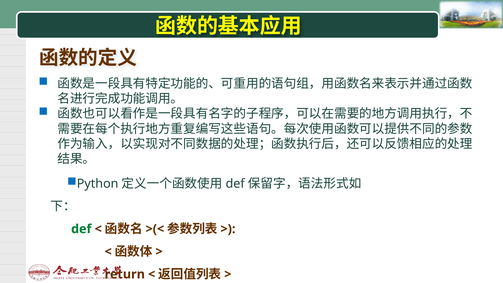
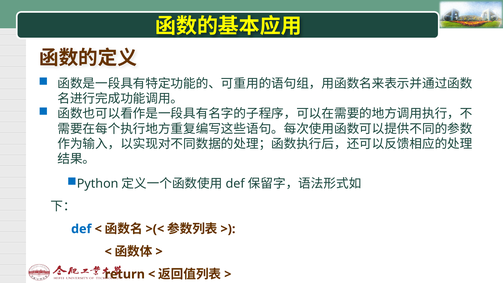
def colour: green -> blue
